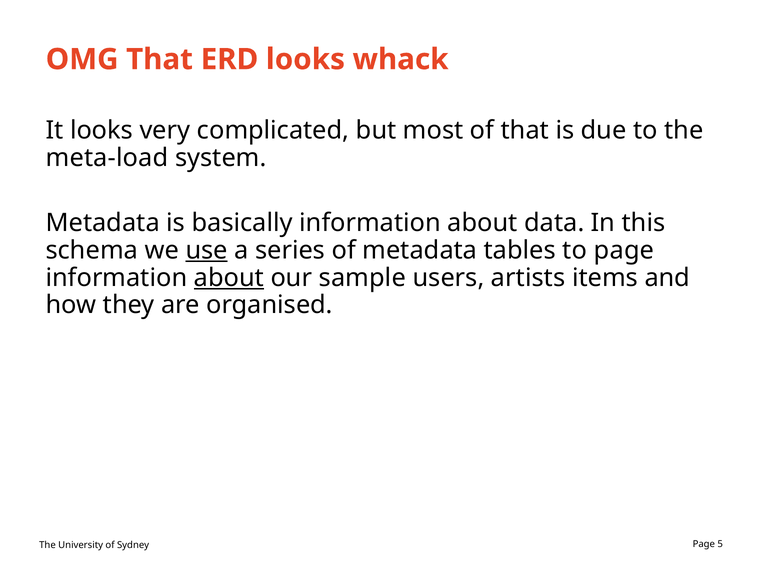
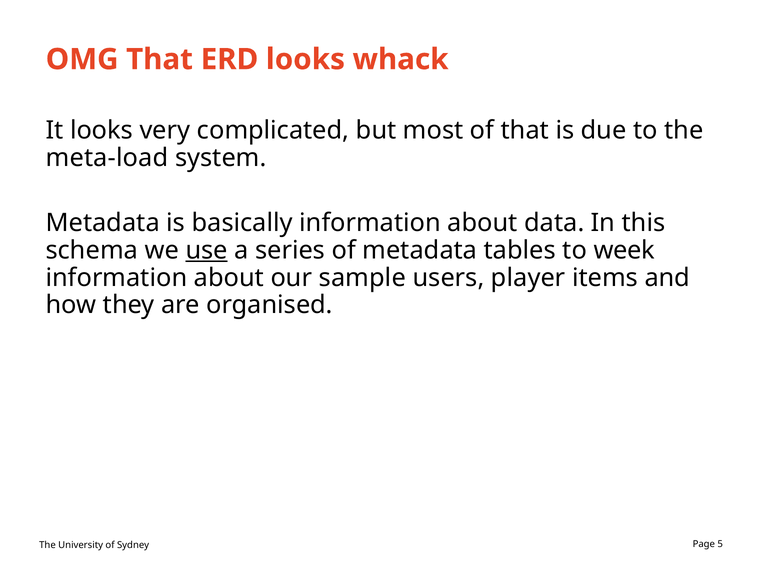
to page: page -> week
about at (229, 278) underline: present -> none
artists: artists -> player
